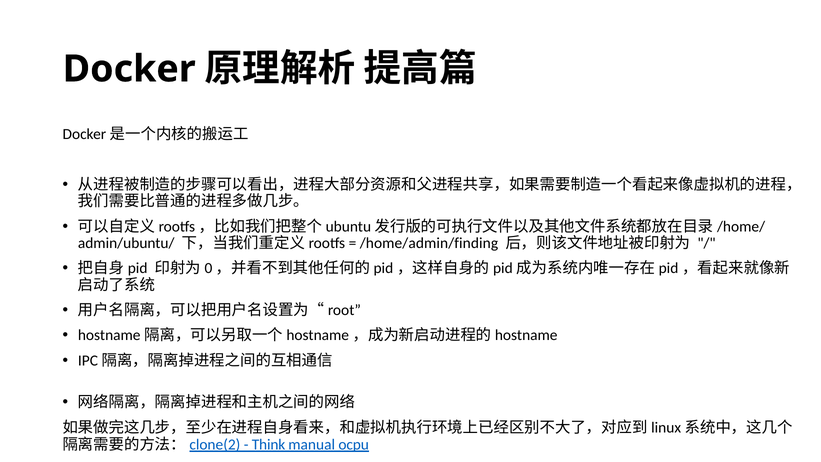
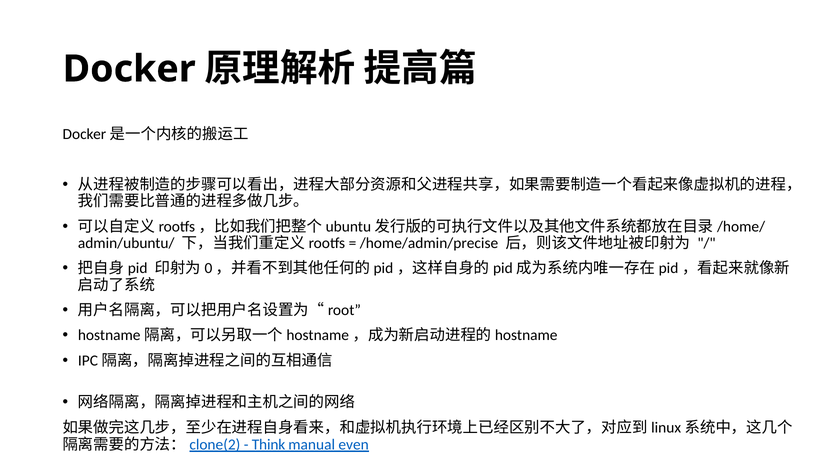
/home/admin/finding: /home/admin/finding -> /home/admin/precise
ocpu: ocpu -> even
